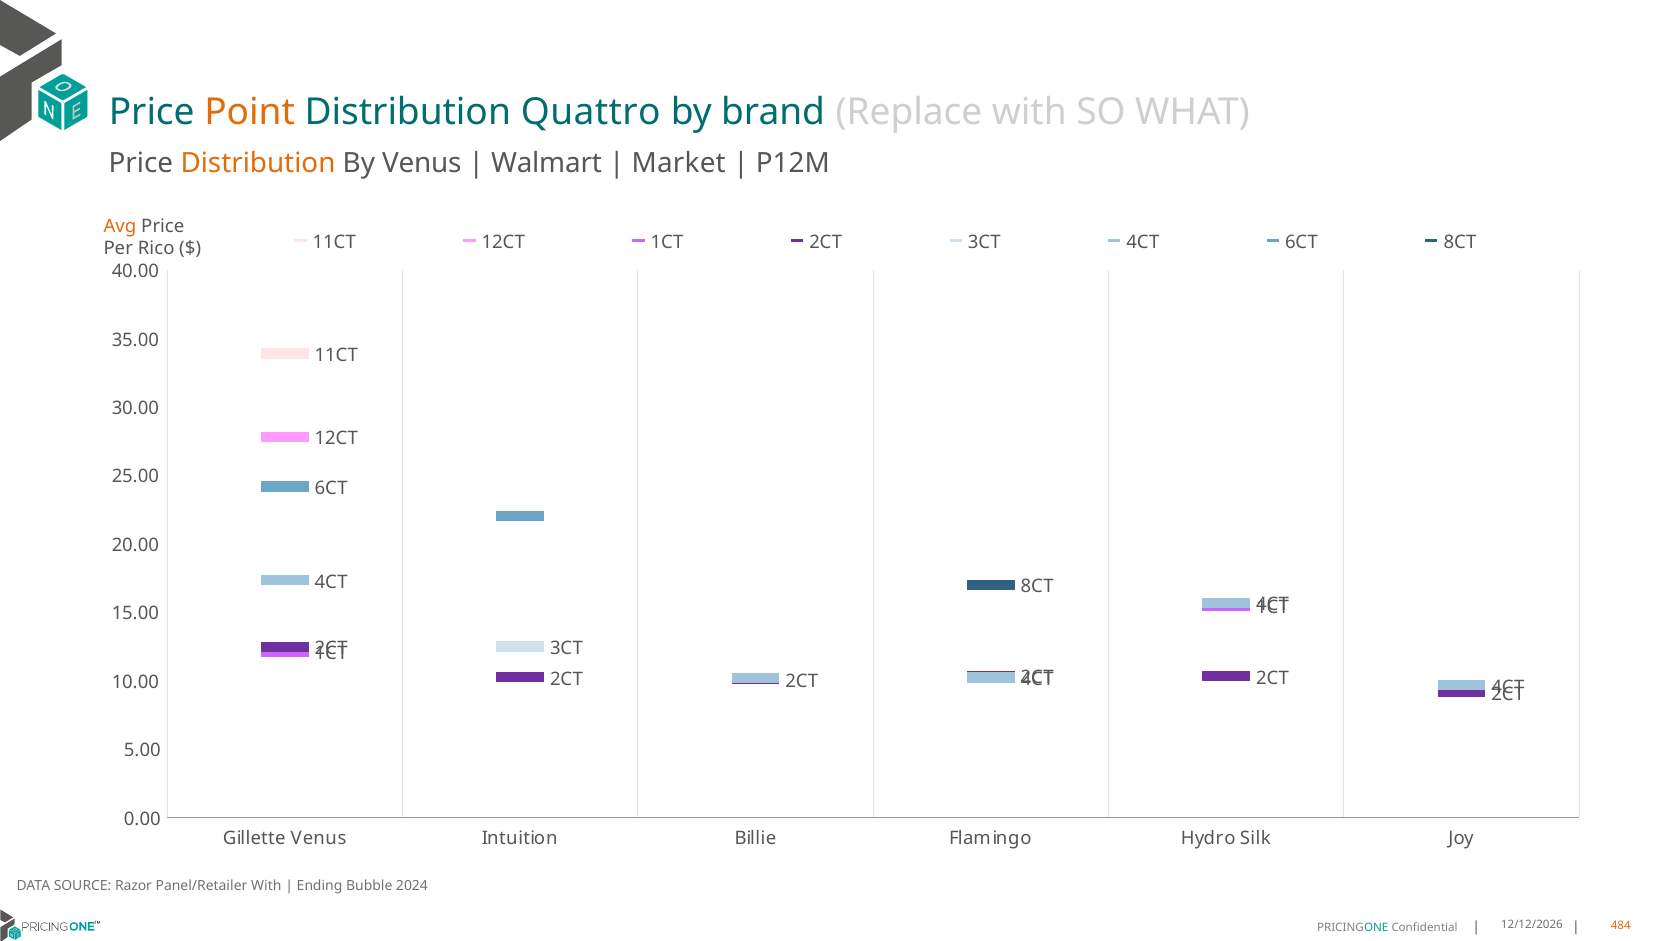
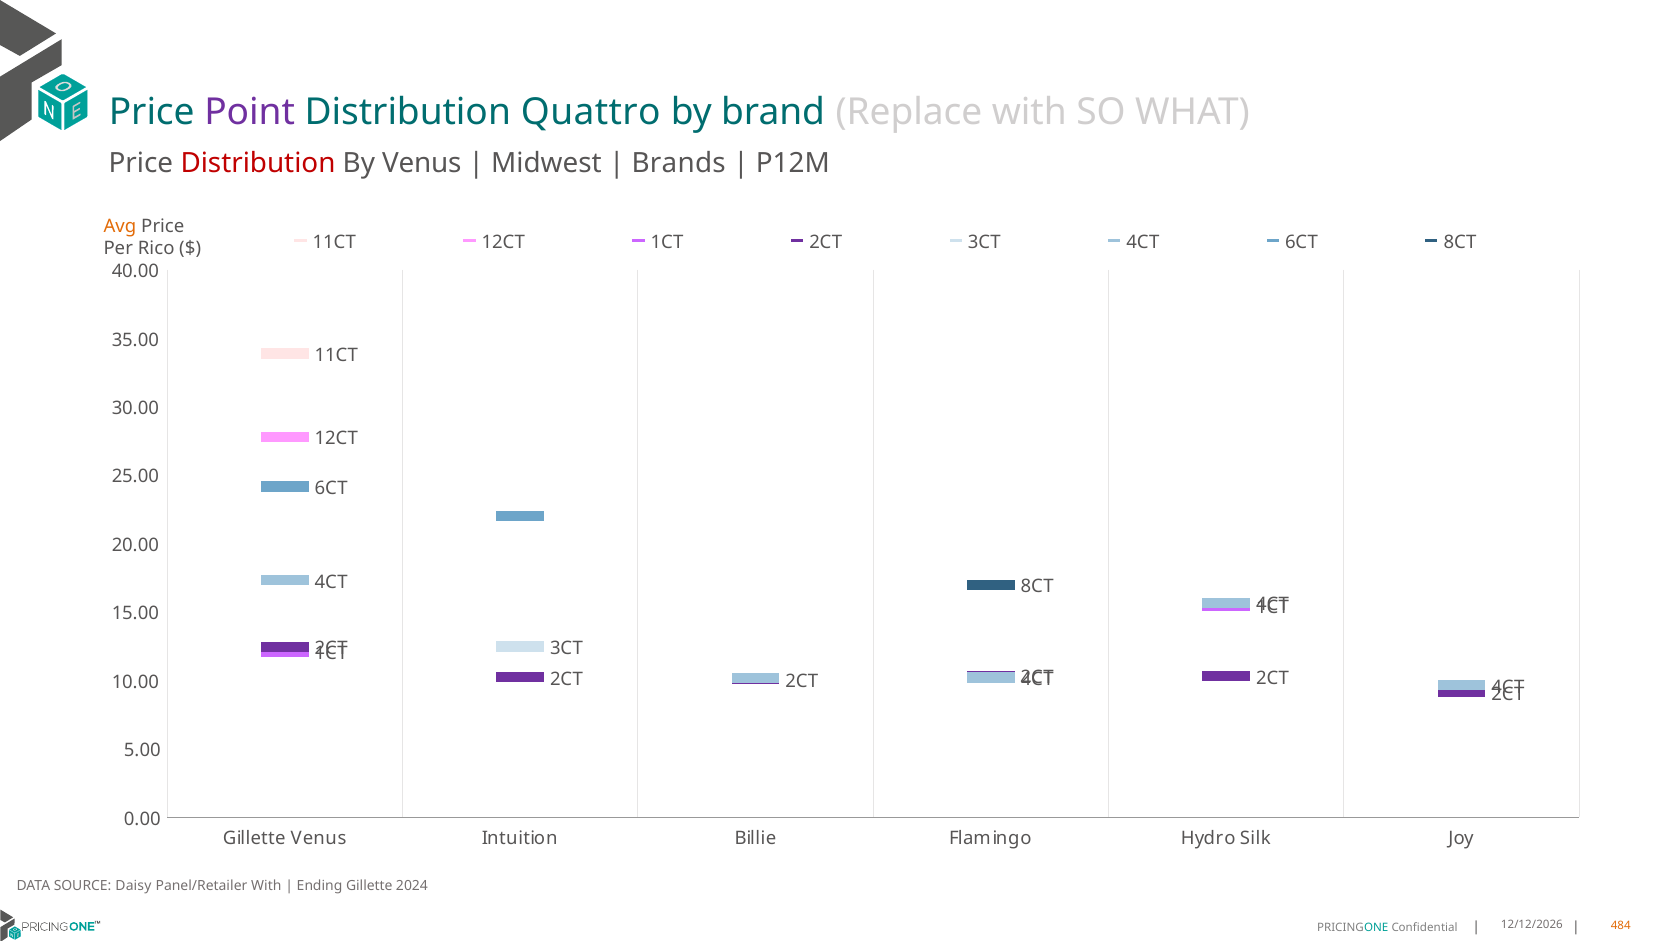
Point colour: orange -> purple
Distribution at (258, 163) colour: orange -> red
Walmart: Walmart -> Midwest
Market: Market -> Brands
Razor: Razor -> Daisy
Ending Bubble: Bubble -> Gillette
